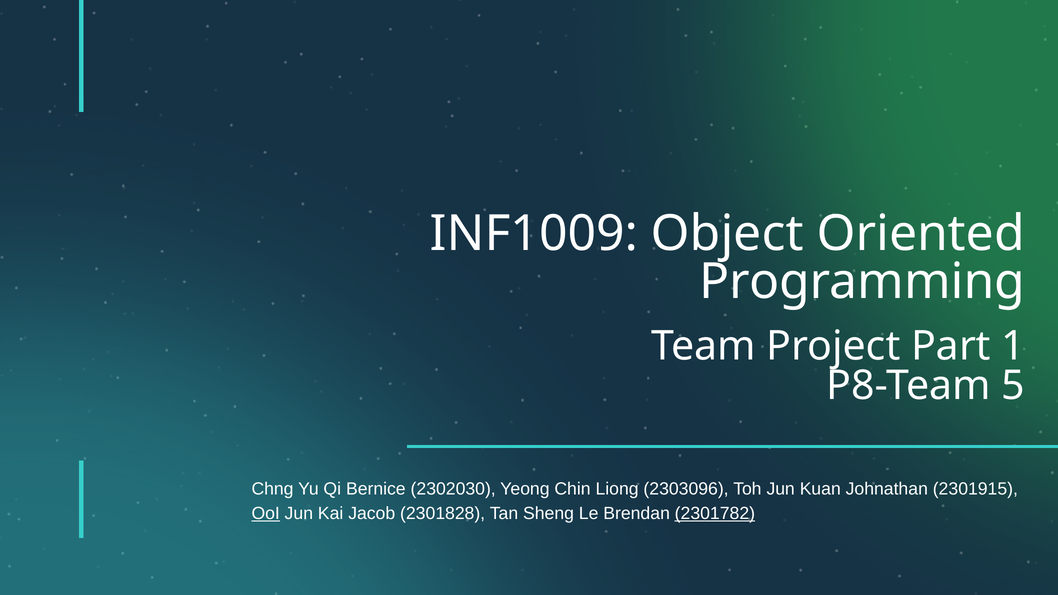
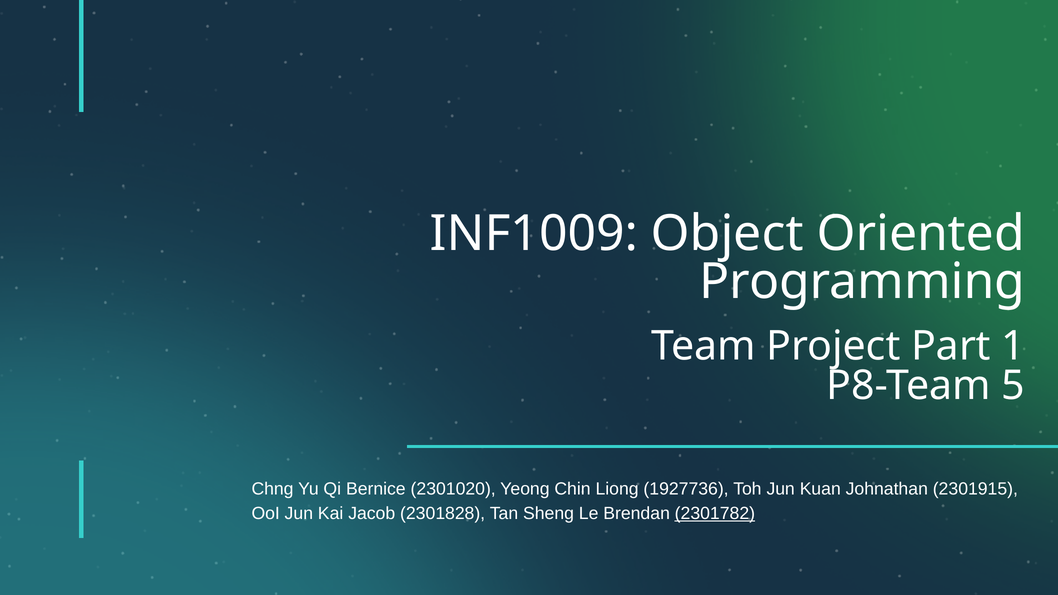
2302030: 2302030 -> 2301020
2303096: 2303096 -> 1927736
OoI underline: present -> none
